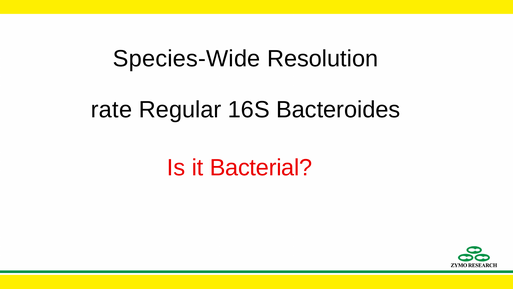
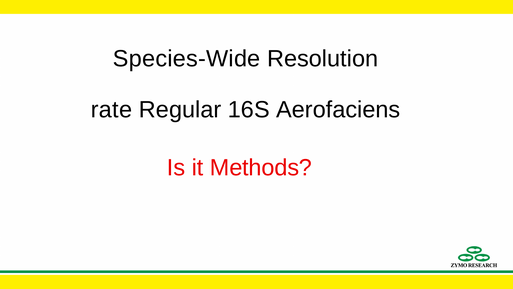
Bacteroides: Bacteroides -> Aerofaciens
Bacterial: Bacterial -> Methods
